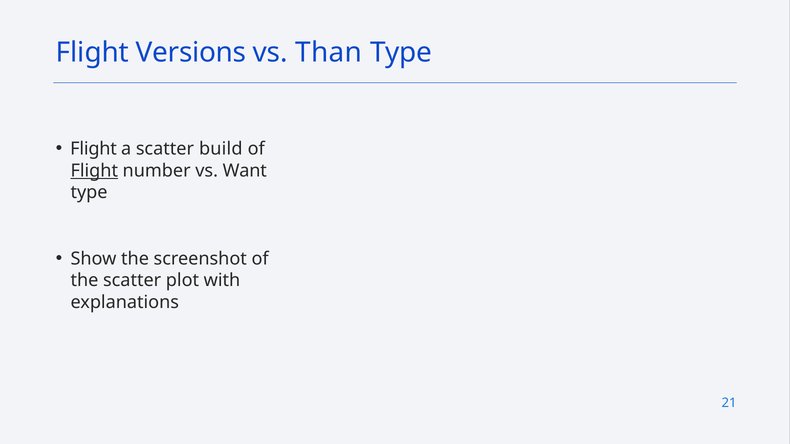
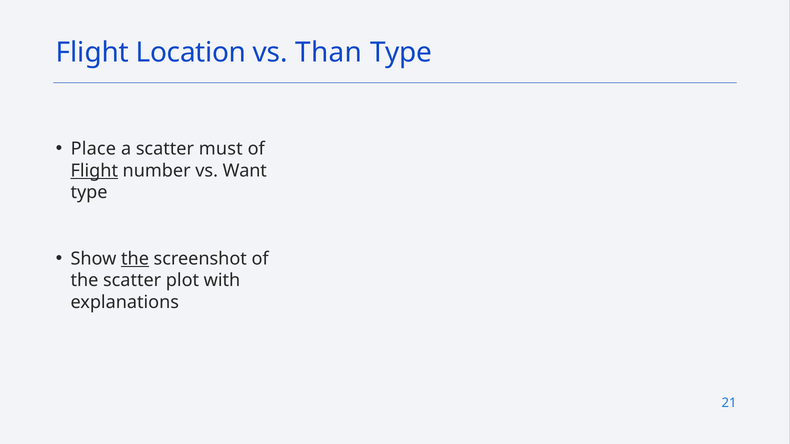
Versions: Versions -> Location
Flight at (94, 149): Flight -> Place
build: build -> must
the at (135, 259) underline: none -> present
